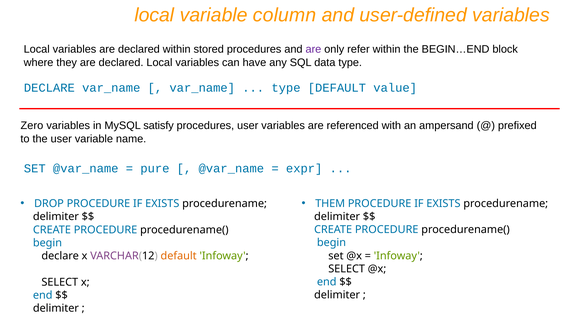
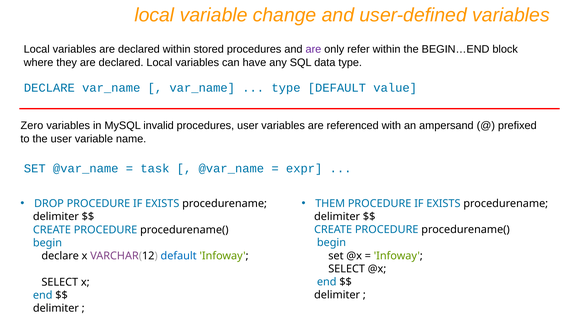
column: column -> change
satisfy: satisfy -> invalid
pure: pure -> task
default at (179, 256) colour: orange -> blue
